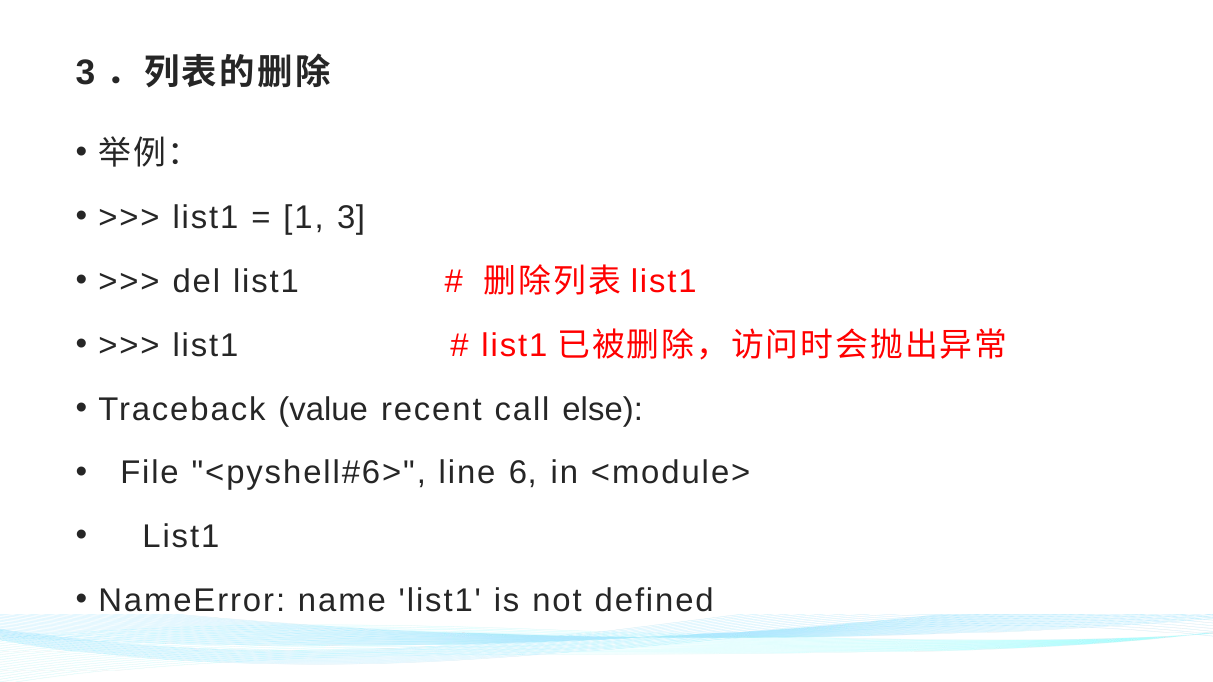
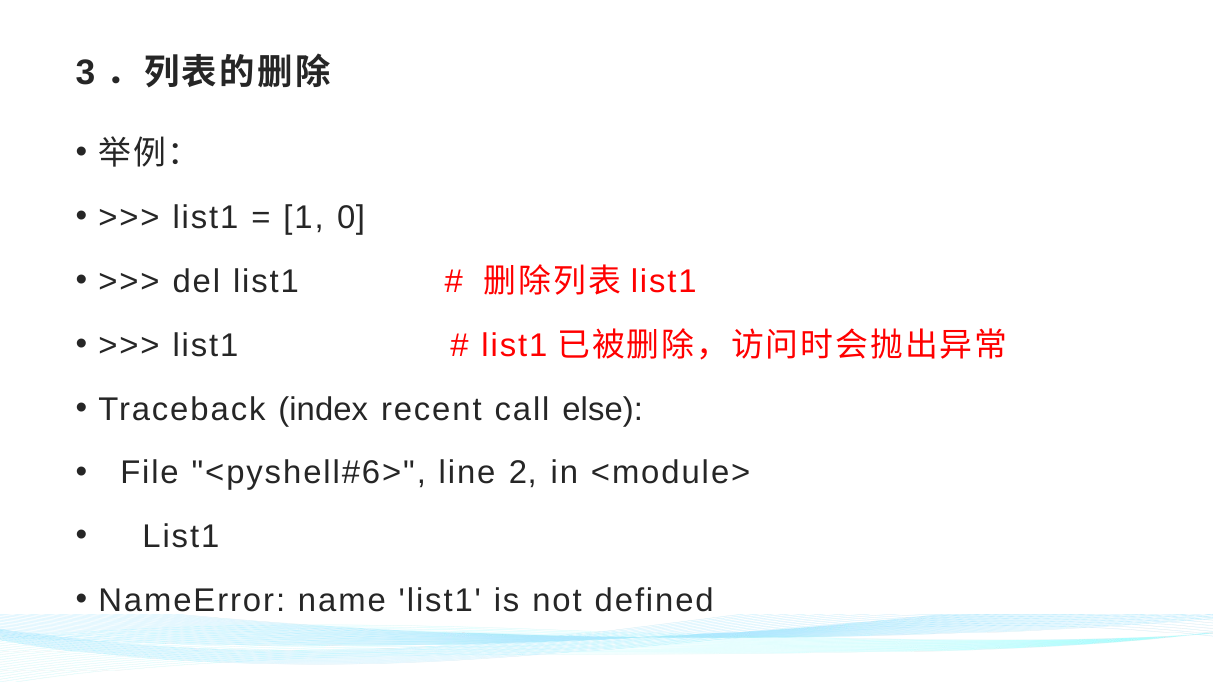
1 3: 3 -> 0
value: value -> index
6: 6 -> 2
